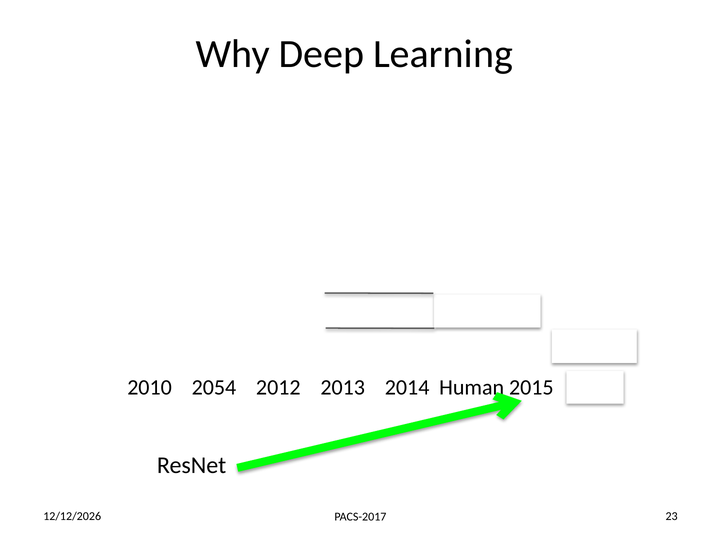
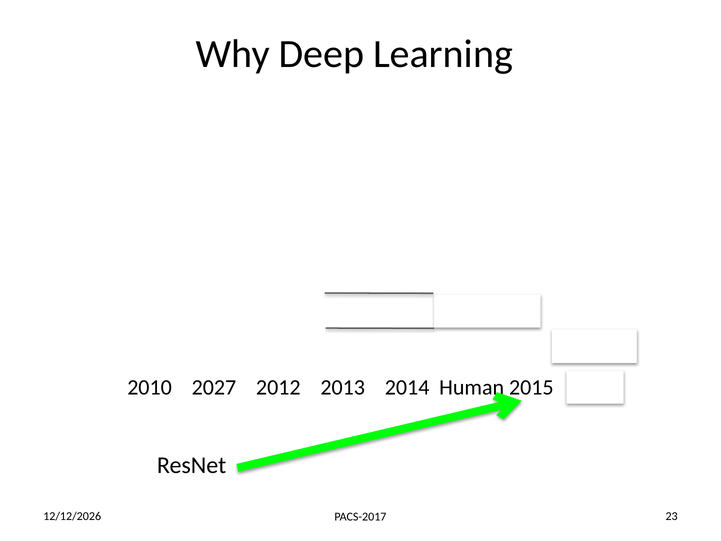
2054: 2054 -> 2027
